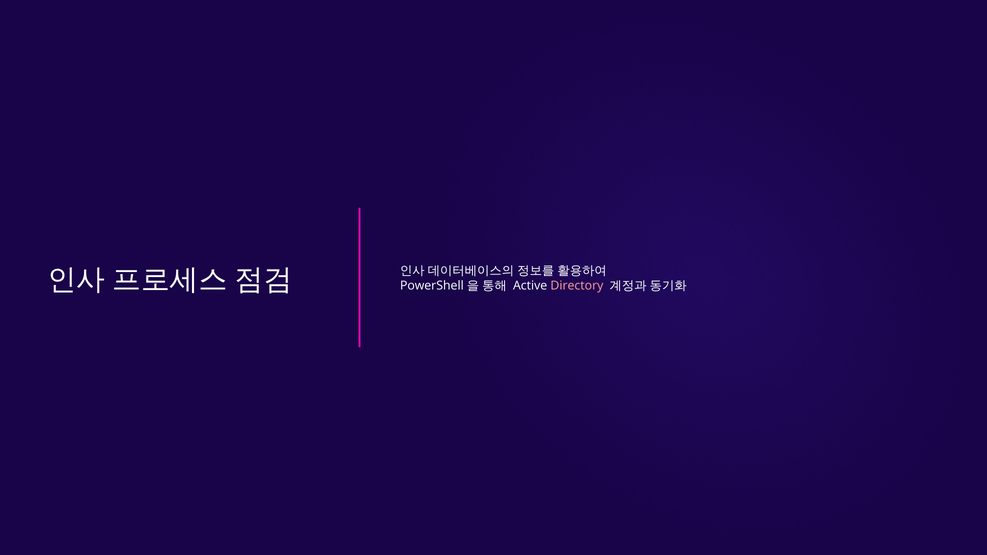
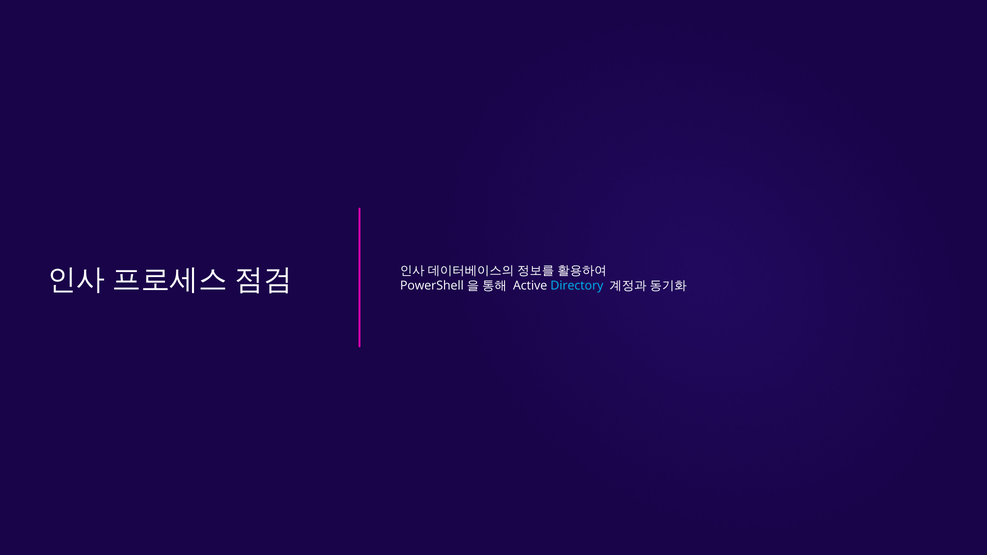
Directory colour: pink -> light blue
